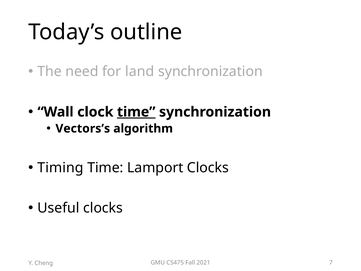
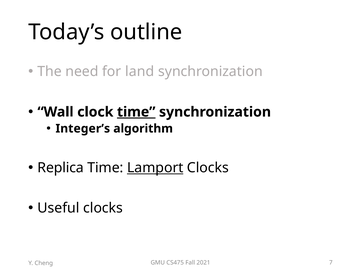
Vectors’s: Vectors’s -> Integer’s
Timing: Timing -> Replica
Lamport underline: none -> present
